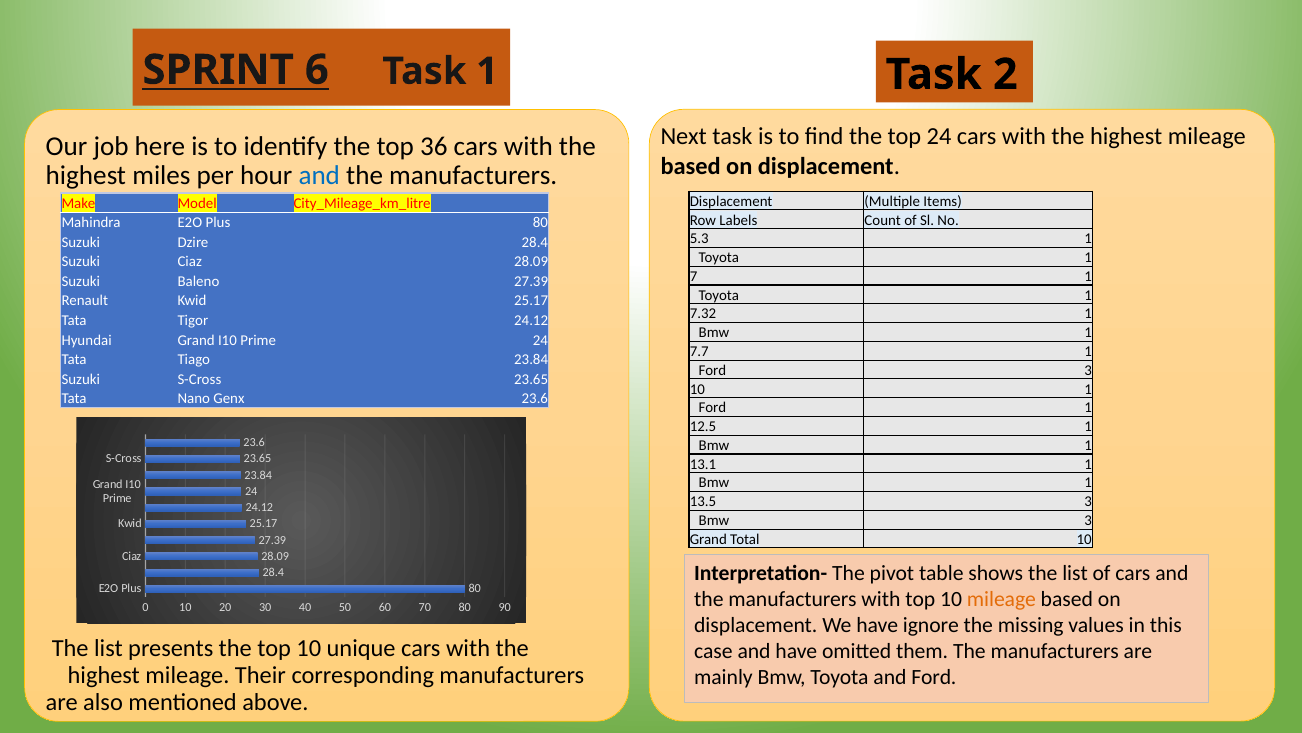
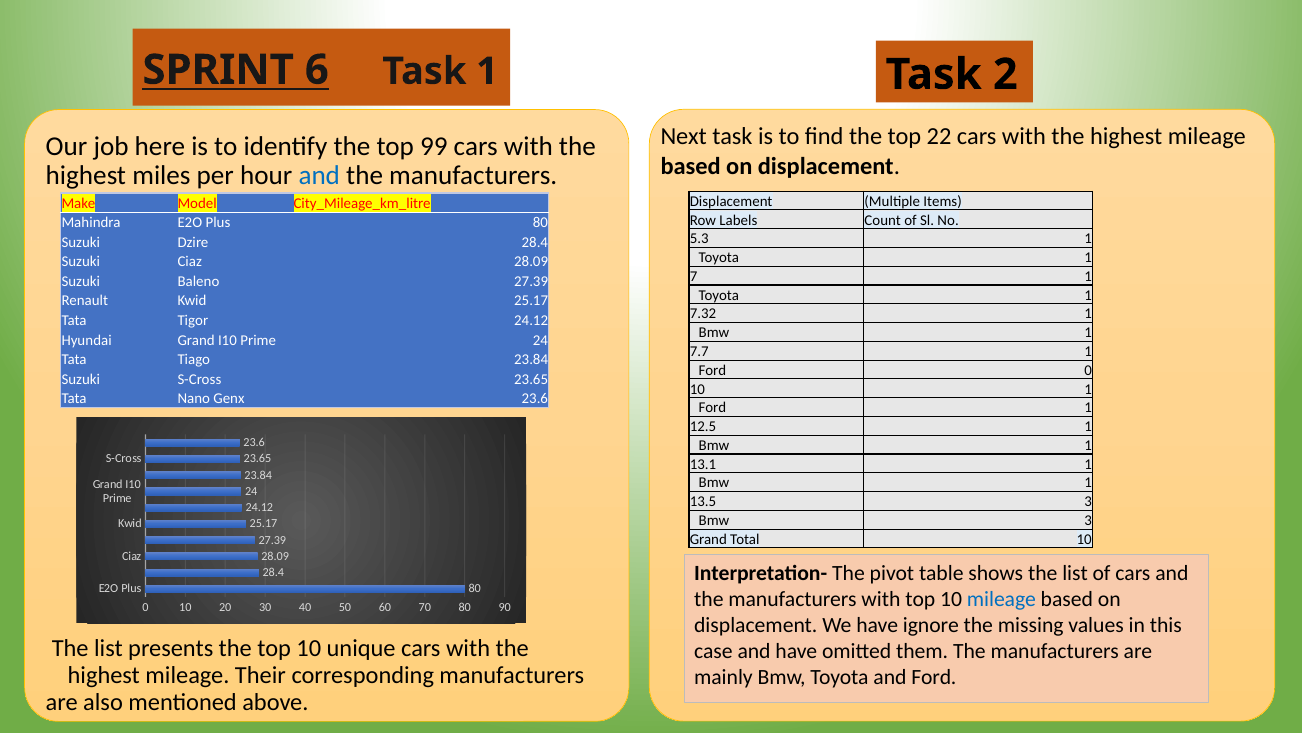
top 24: 24 -> 22
36: 36 -> 99
Ford 3: 3 -> 0
mileage at (1001, 599) colour: orange -> blue
